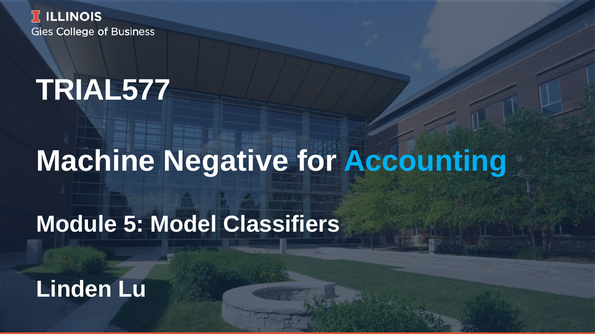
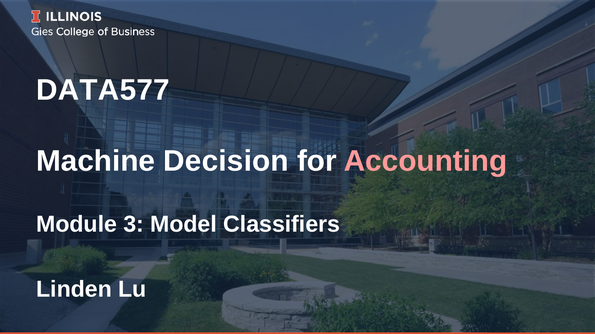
TRIAL577: TRIAL577 -> DATA577
Negative: Negative -> Decision
Accounting colour: light blue -> pink
5: 5 -> 3
